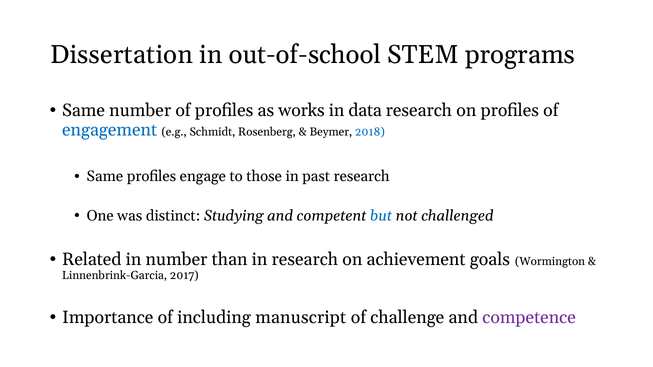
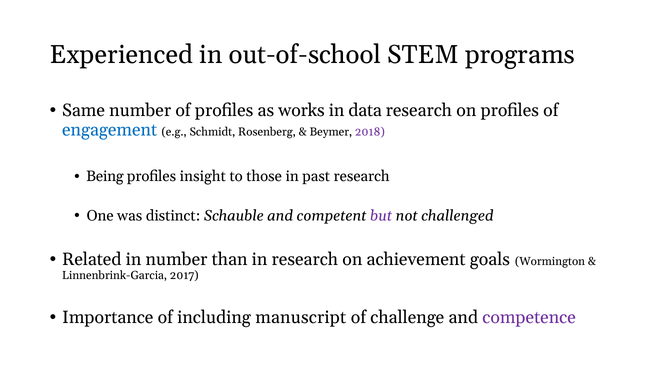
Dissertation: Dissertation -> Experienced
2018 colour: blue -> purple
Same at (105, 177): Same -> Being
engage: engage -> insight
Studying: Studying -> Schauble
but colour: blue -> purple
